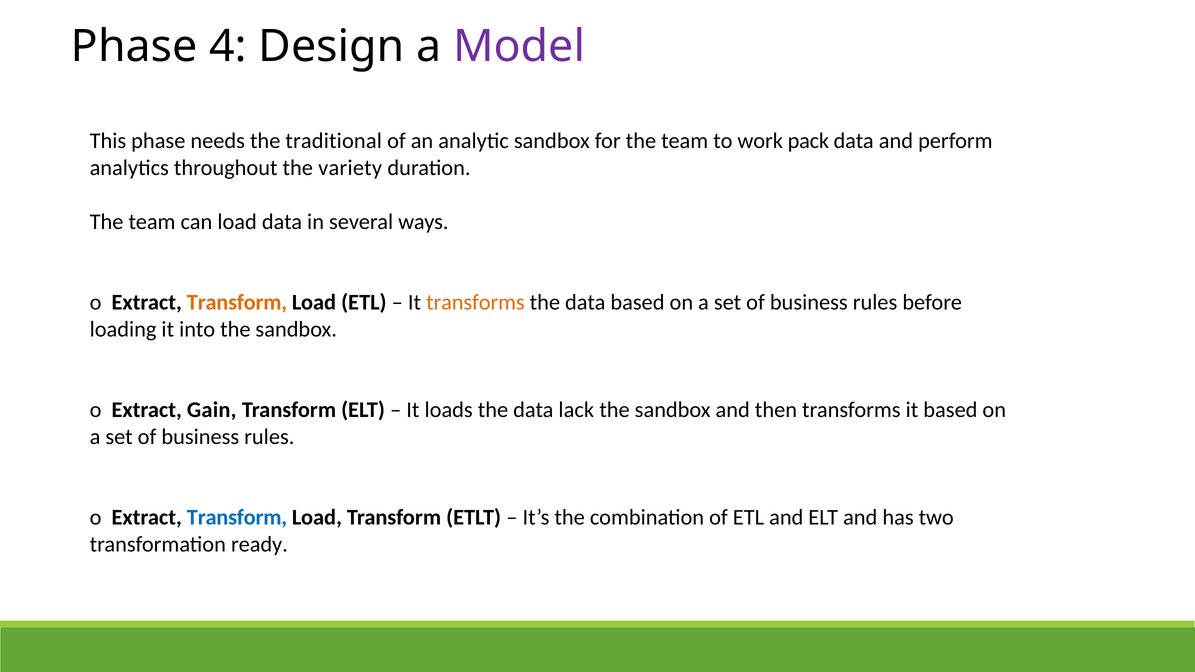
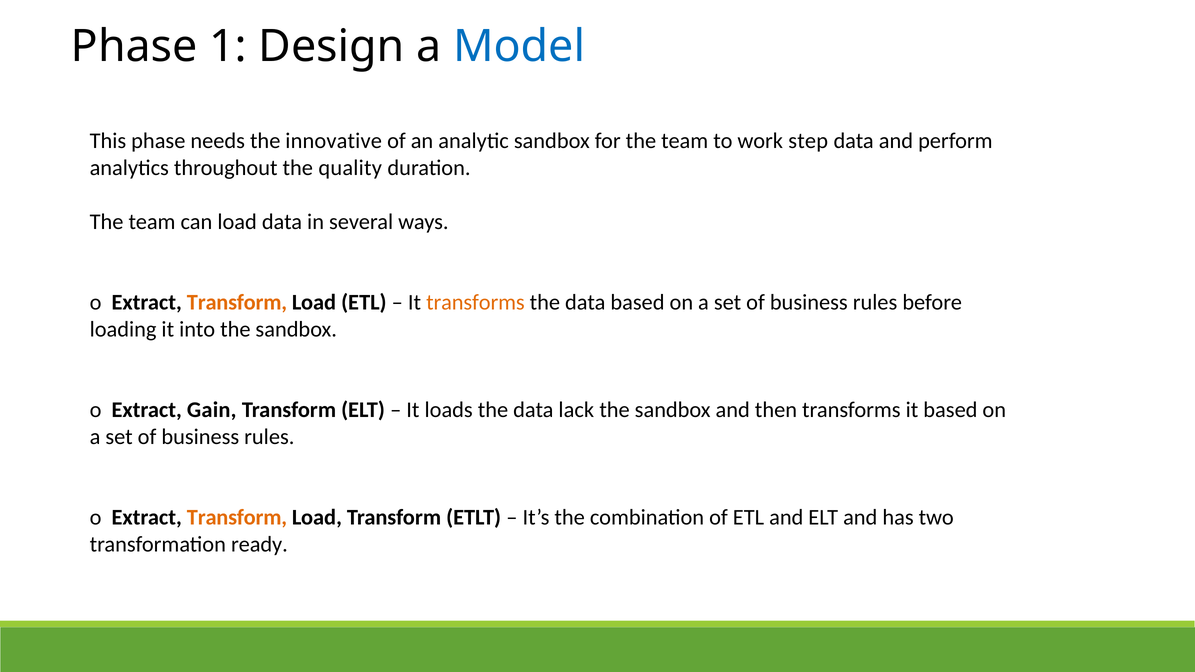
4: 4 -> 1
Model colour: purple -> blue
traditional: traditional -> innovative
pack: pack -> step
variety: variety -> quality
Transform at (237, 518) colour: blue -> orange
